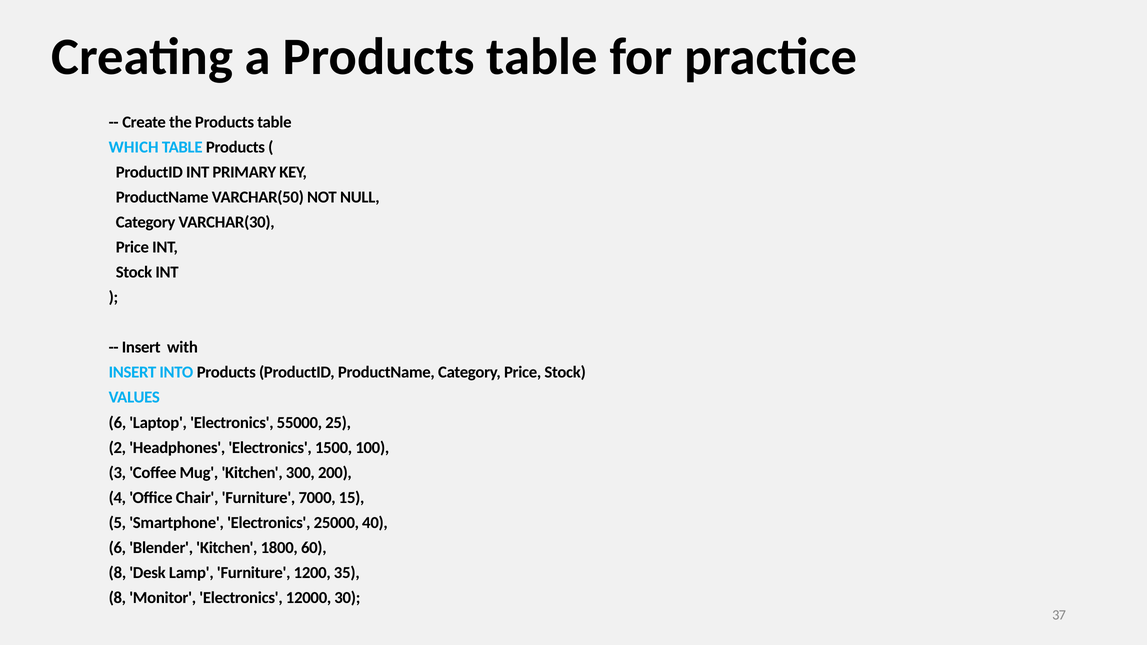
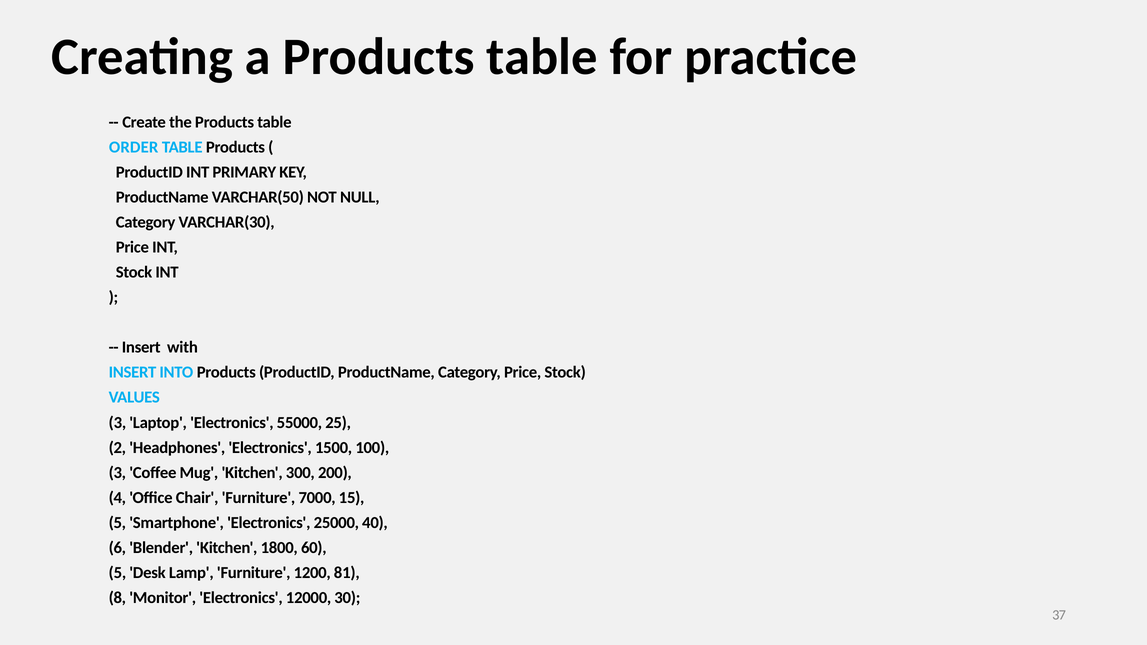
WHICH: WHICH -> ORDER
6 at (117, 423): 6 -> 3
8 at (117, 573): 8 -> 5
35: 35 -> 81
